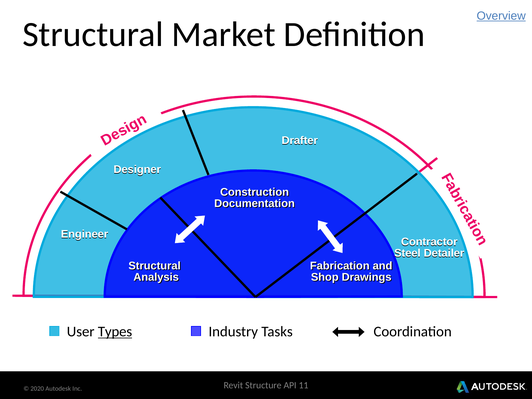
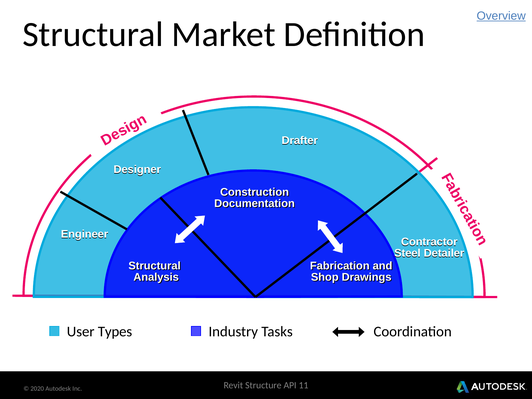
Types underline: present -> none
